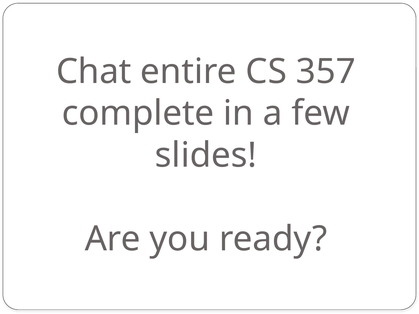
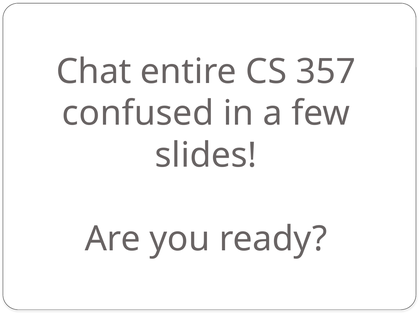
complete: complete -> confused
